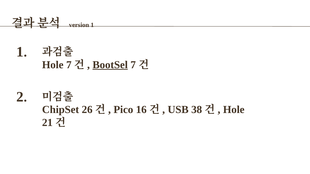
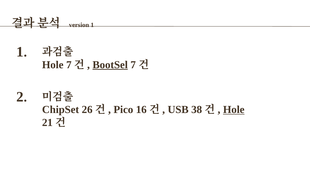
Hole at (234, 110) underline: none -> present
